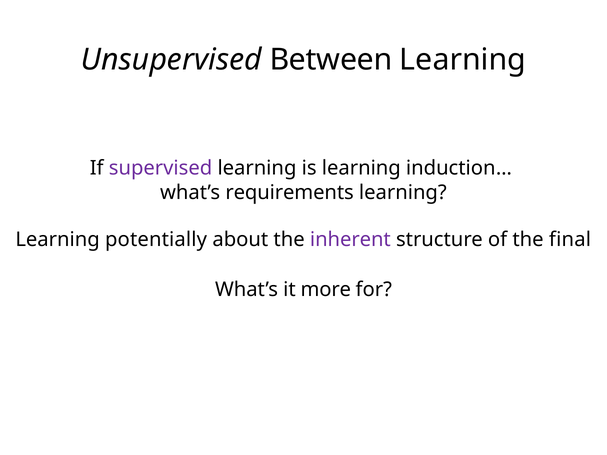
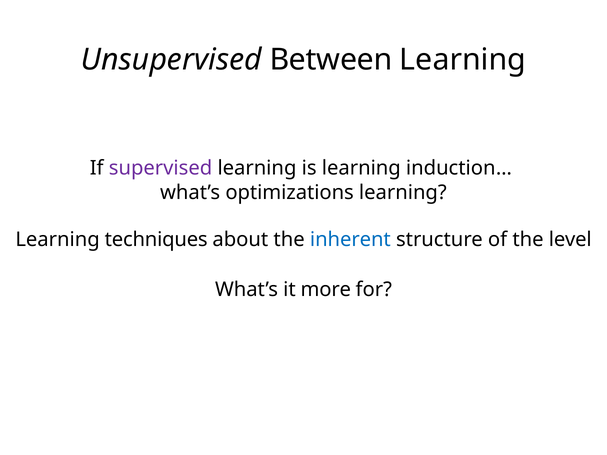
requirements: requirements -> optimizations
potentially: potentially -> techniques
inherent colour: purple -> blue
final: final -> level
